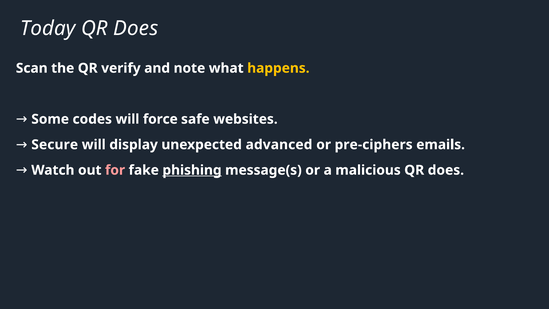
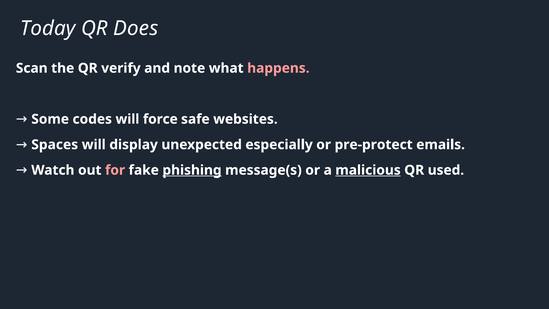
happens colour: yellow -> pink
Secure: Secure -> Spaces
advanced: advanced -> especially
pre-ciphers: pre-ciphers -> pre-protect
malicious underline: none -> present
does at (446, 170): does -> used
